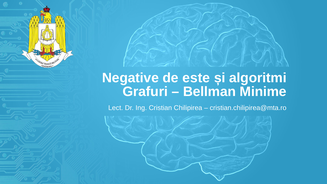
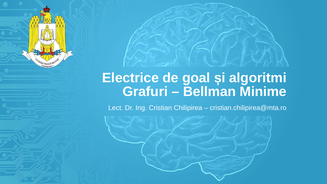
Negative: Negative -> Electrice
este: este -> goal
